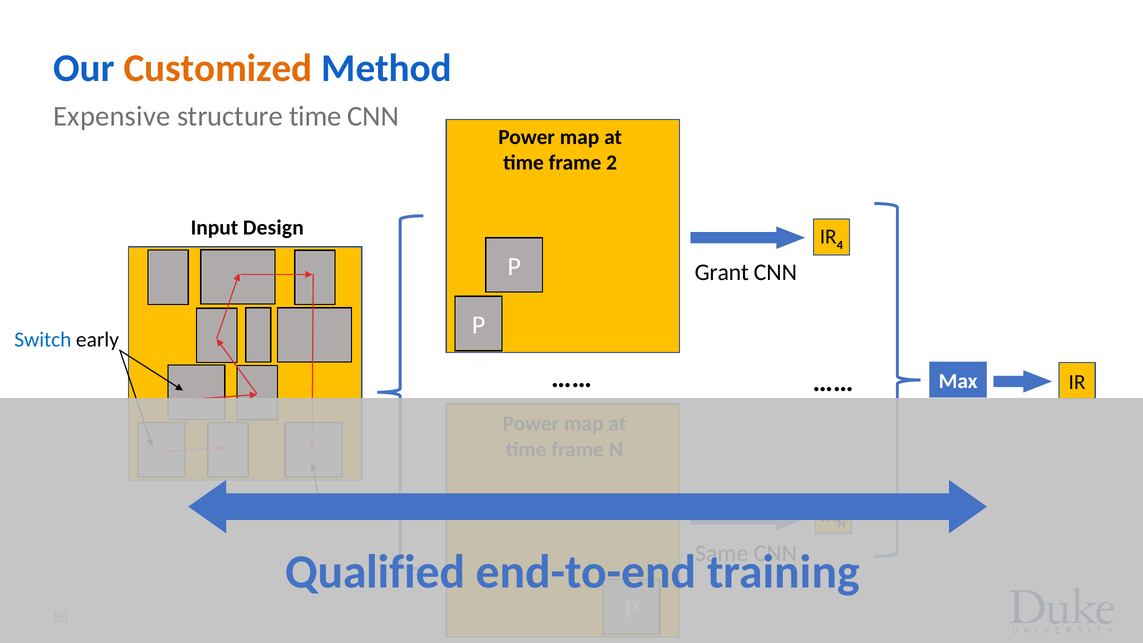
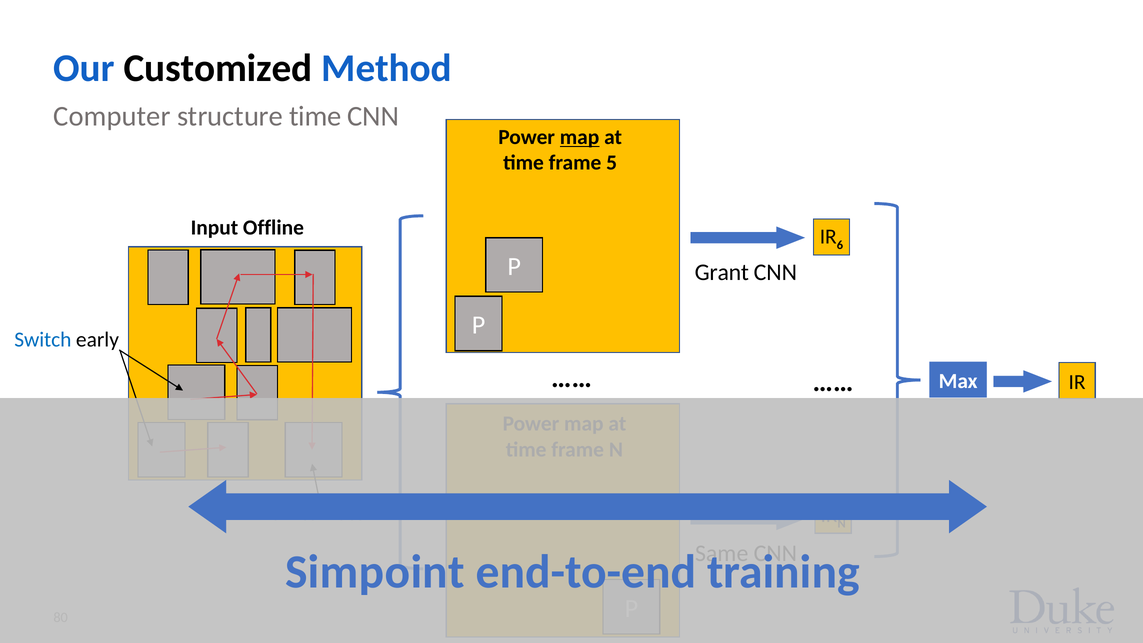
Customized colour: orange -> black
Expensive: Expensive -> Computer
map at (580, 137) underline: none -> present
2: 2 -> 5
Design: Design -> Offline
4: 4 -> 6
Qualified: Qualified -> Simpoint
